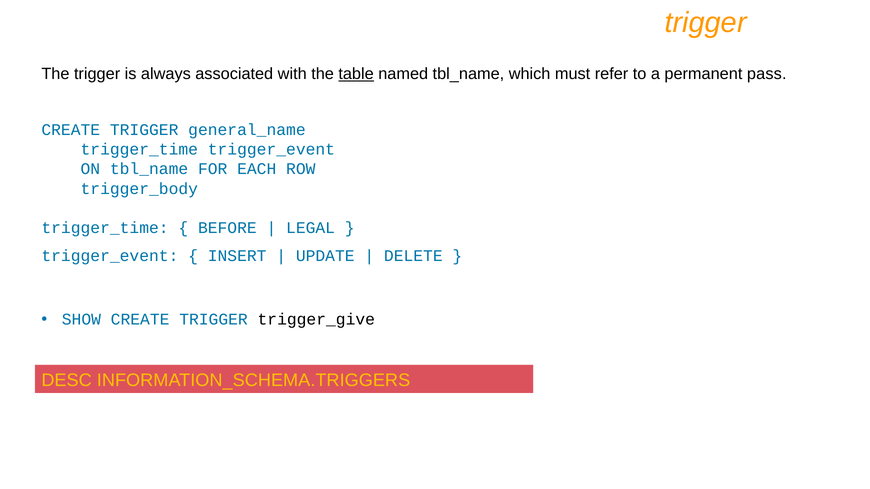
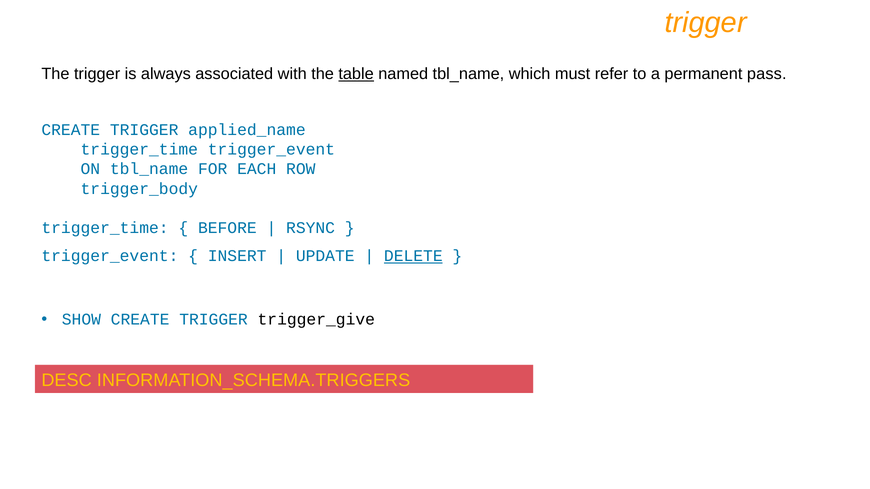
general_name: general_name -> applied_name
LEGAL: LEGAL -> RSYNC
DELETE underline: none -> present
